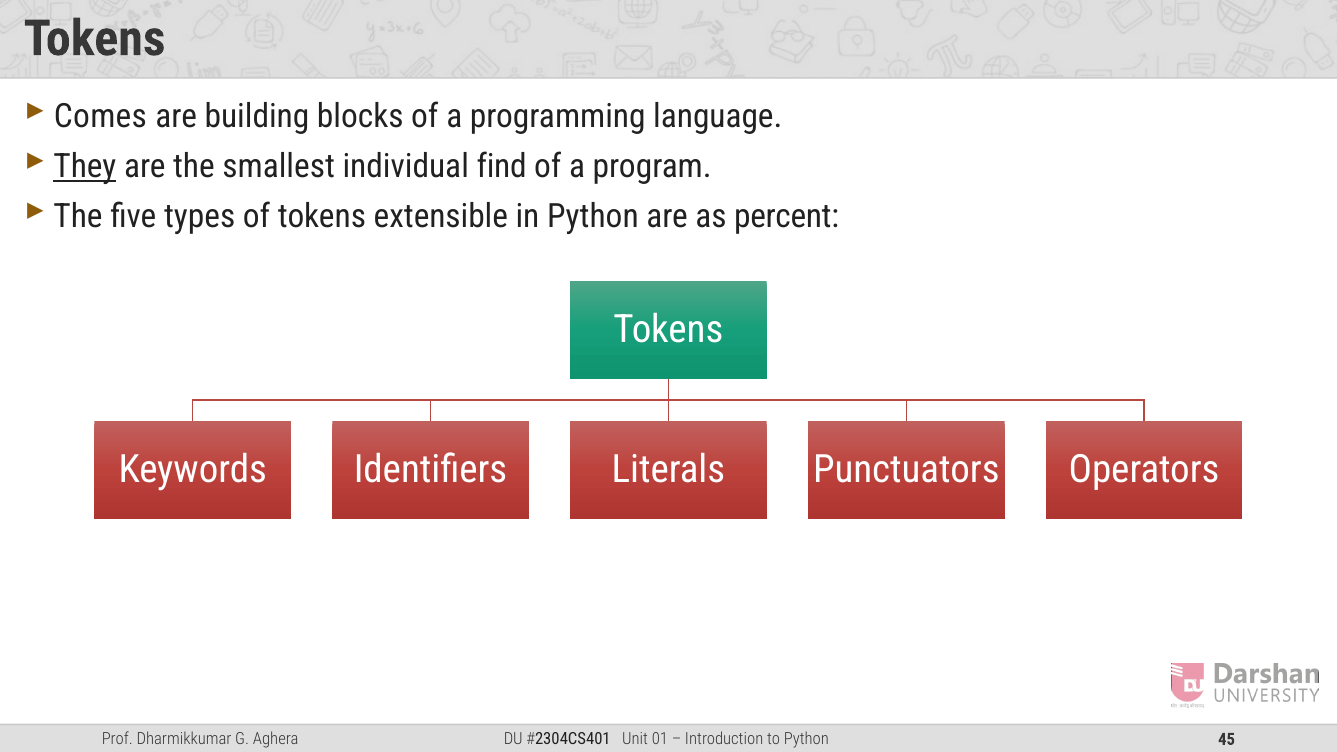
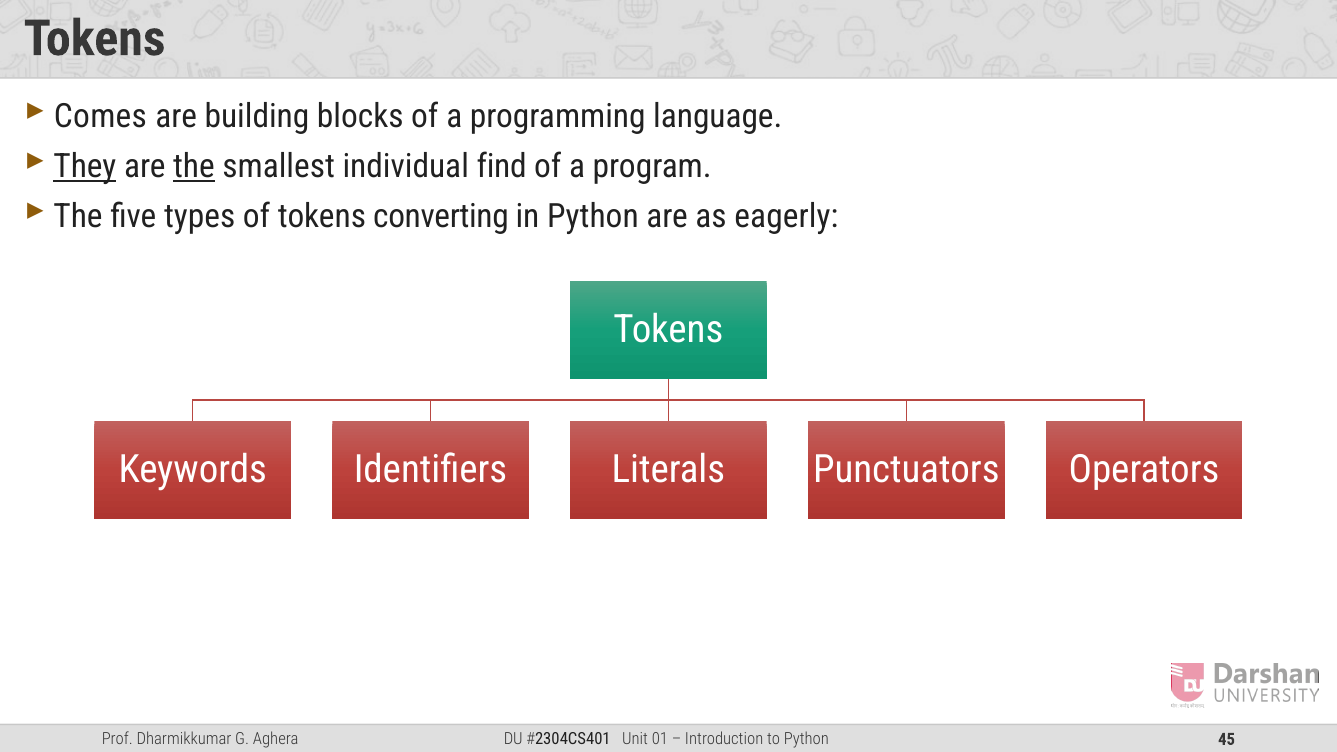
the at (194, 166) underline: none -> present
extensible: extensible -> converting
percent: percent -> eagerly
